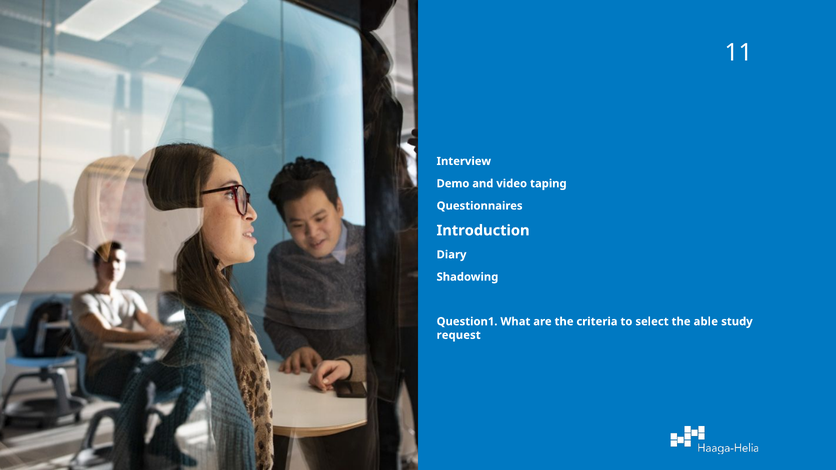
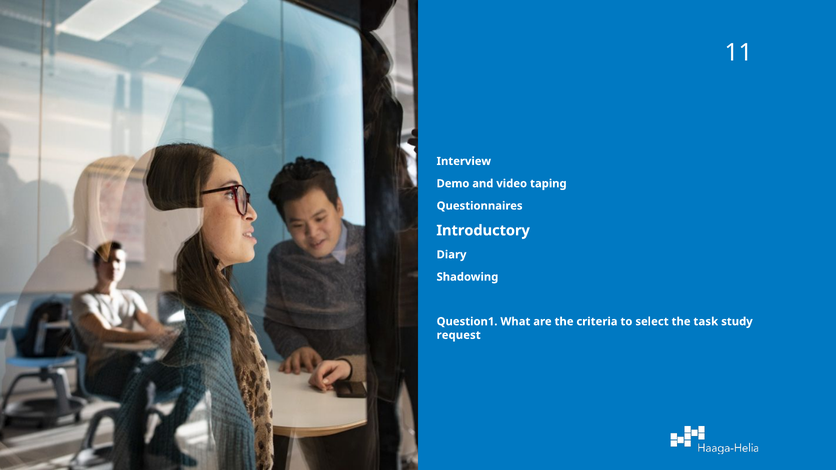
Introduction: Introduction -> Introductory
able: able -> task
